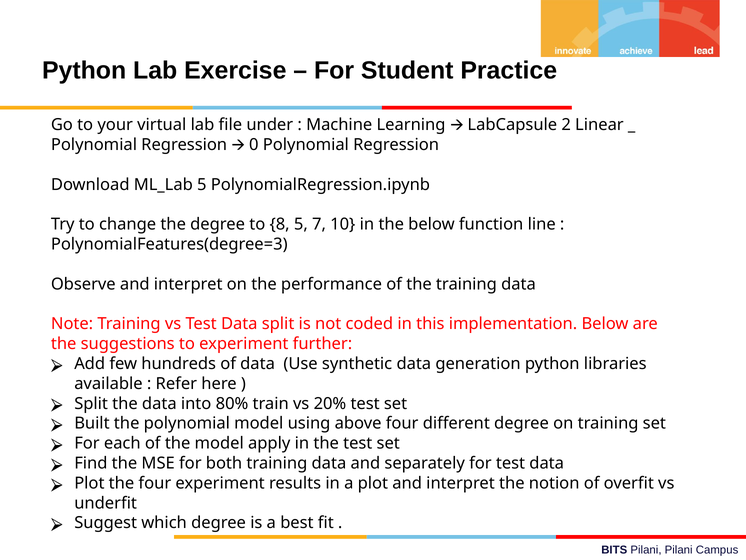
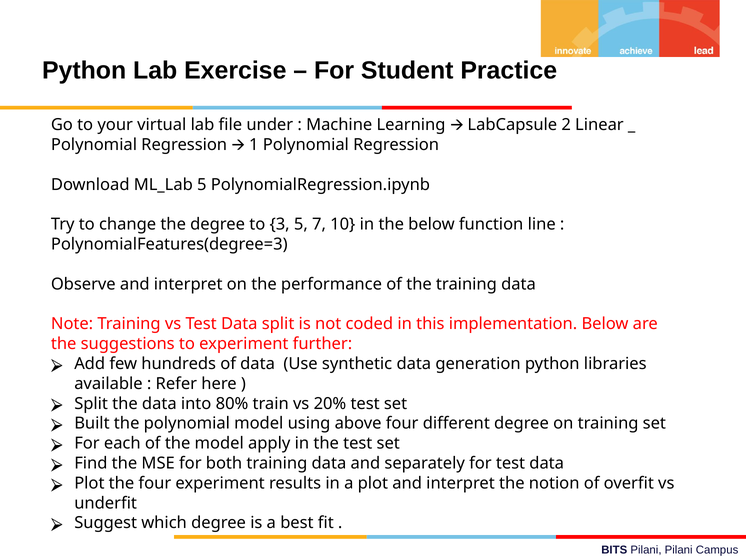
0: 0 -> 1
8: 8 -> 3
